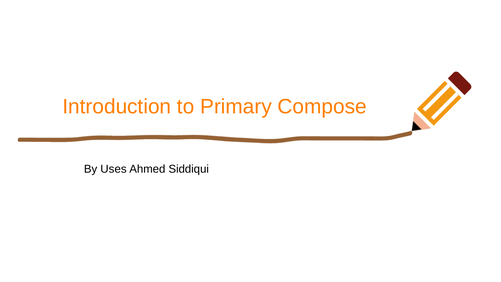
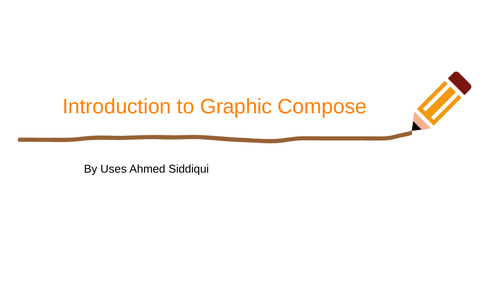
Primary: Primary -> Graphic
